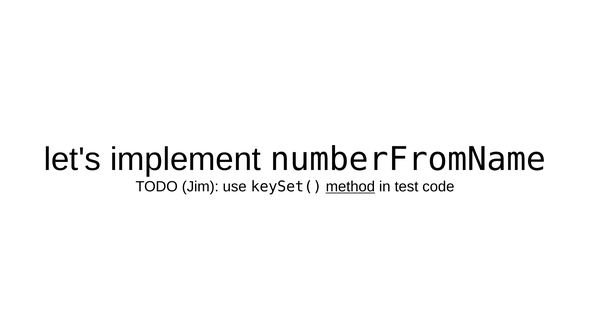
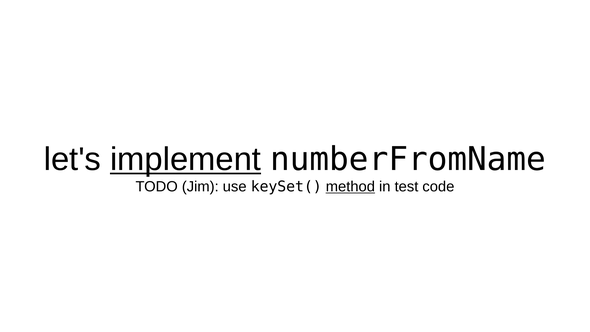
implement underline: none -> present
